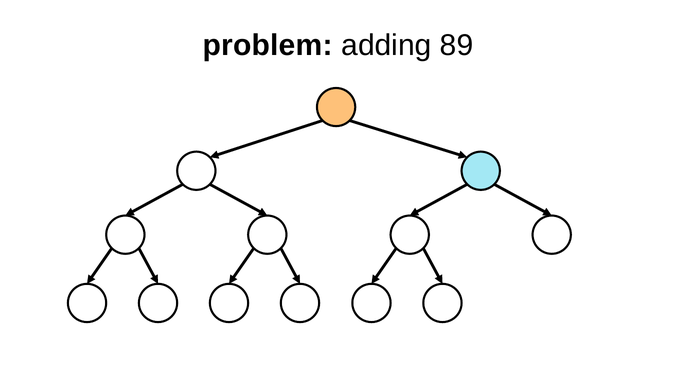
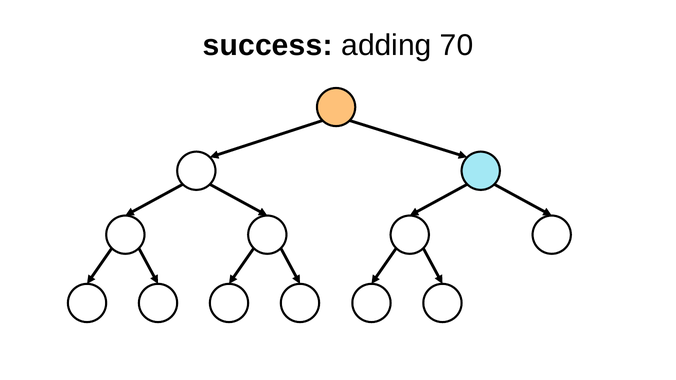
problem: problem -> success
89: 89 -> 70
